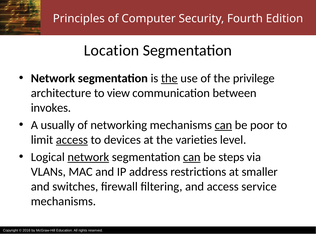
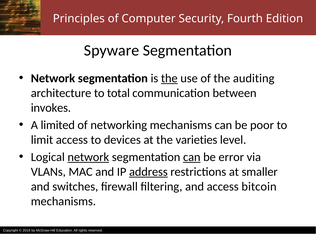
Location: Location -> Spyware
privilege: privilege -> auditing
view: view -> total
usually: usually -> limited
can at (223, 125) underline: present -> none
access at (72, 140) underline: present -> none
steps: steps -> error
address underline: none -> present
service: service -> bitcoin
